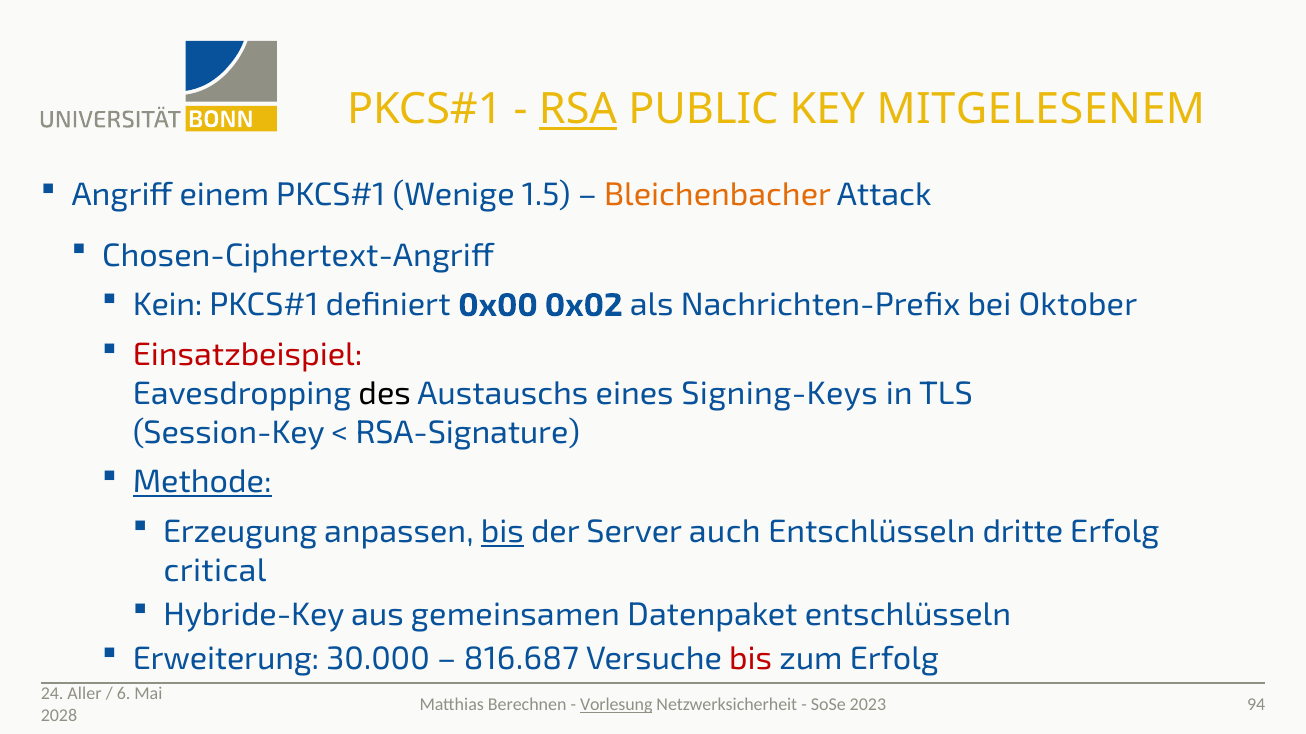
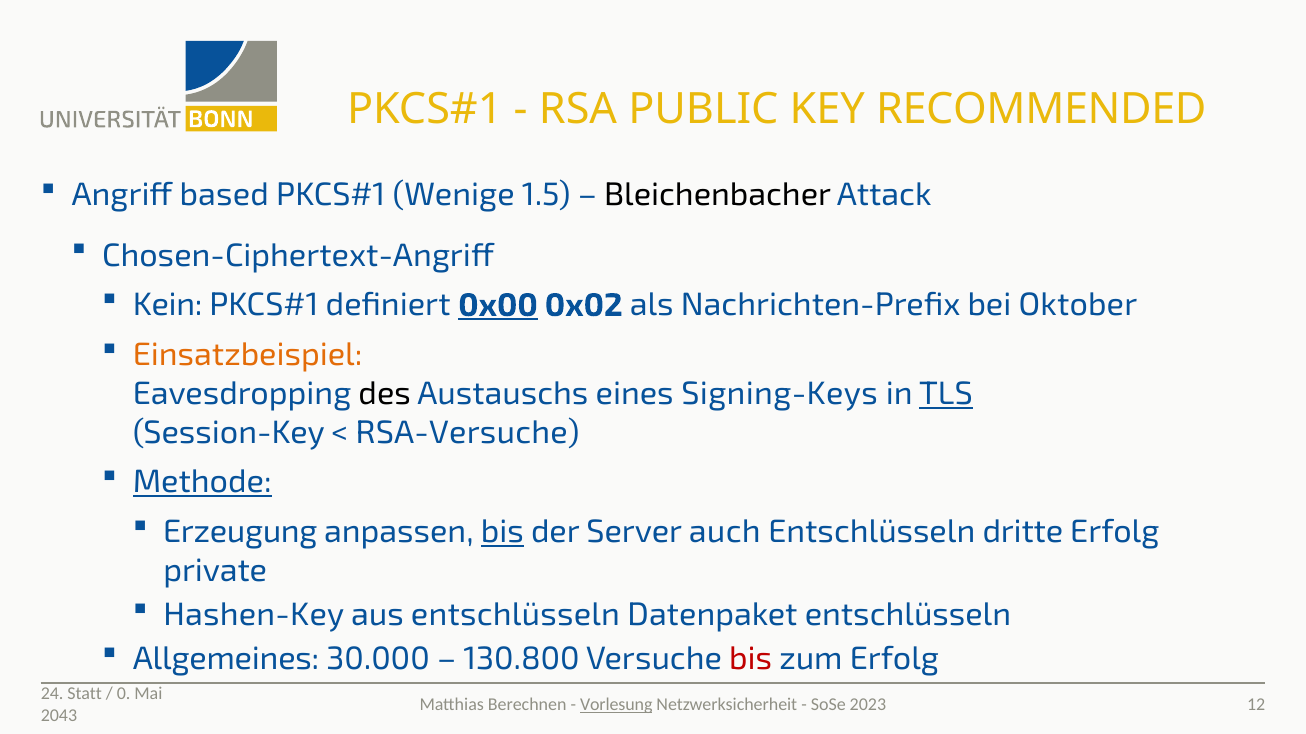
RSA underline: present -> none
MITGELESENEM: MITGELESENEM -> RECOMMENDED
einem: einem -> based
Bleichenbacher colour: orange -> black
0x00 underline: none -> present
Einsatzbeispiel colour: red -> orange
TLS underline: none -> present
RSA-Signature: RSA-Signature -> RSA-Versuche
critical: critical -> private
Hybride-Key: Hybride-Key -> Hashen-Key
aus gemeinsamen: gemeinsamen -> entschlüsseln
Erweiterung: Erweiterung -> Allgemeines
816.687: 816.687 -> 130.800
Aller: Aller -> Statt
6: 6 -> 0
94: 94 -> 12
2028: 2028 -> 2043
